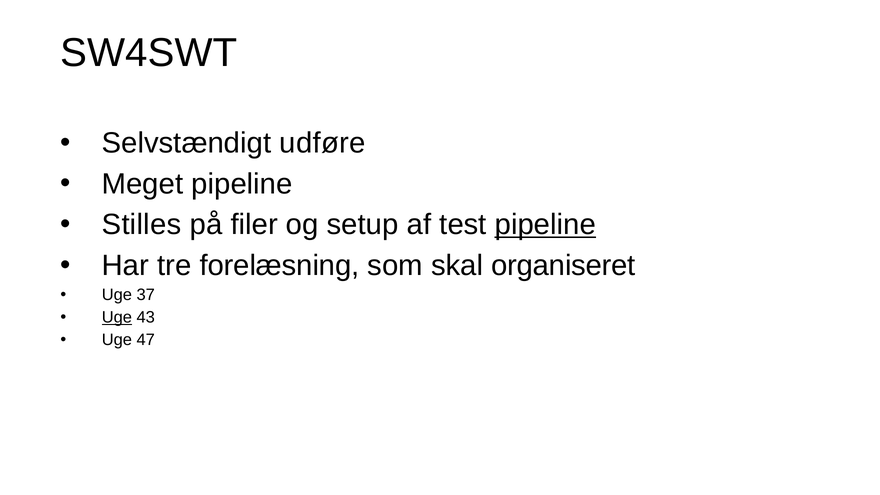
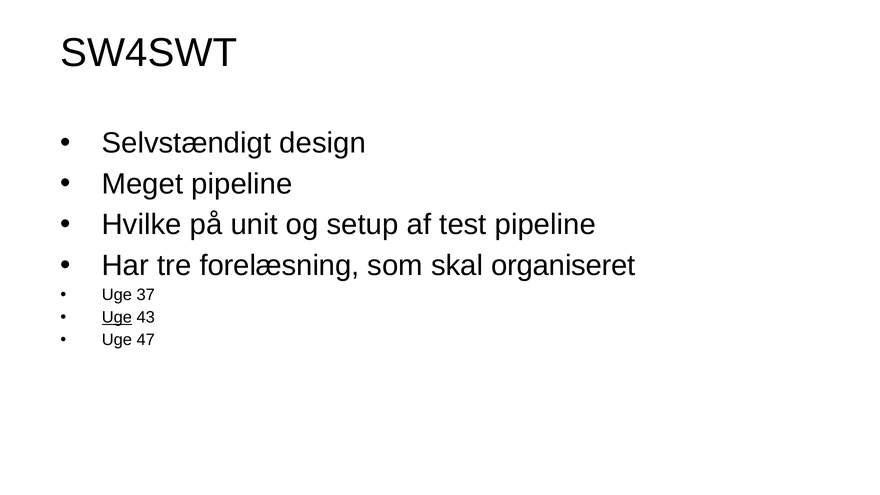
udføre: udføre -> design
Stilles: Stilles -> Hvilke
filer: filer -> unit
pipeline at (545, 225) underline: present -> none
